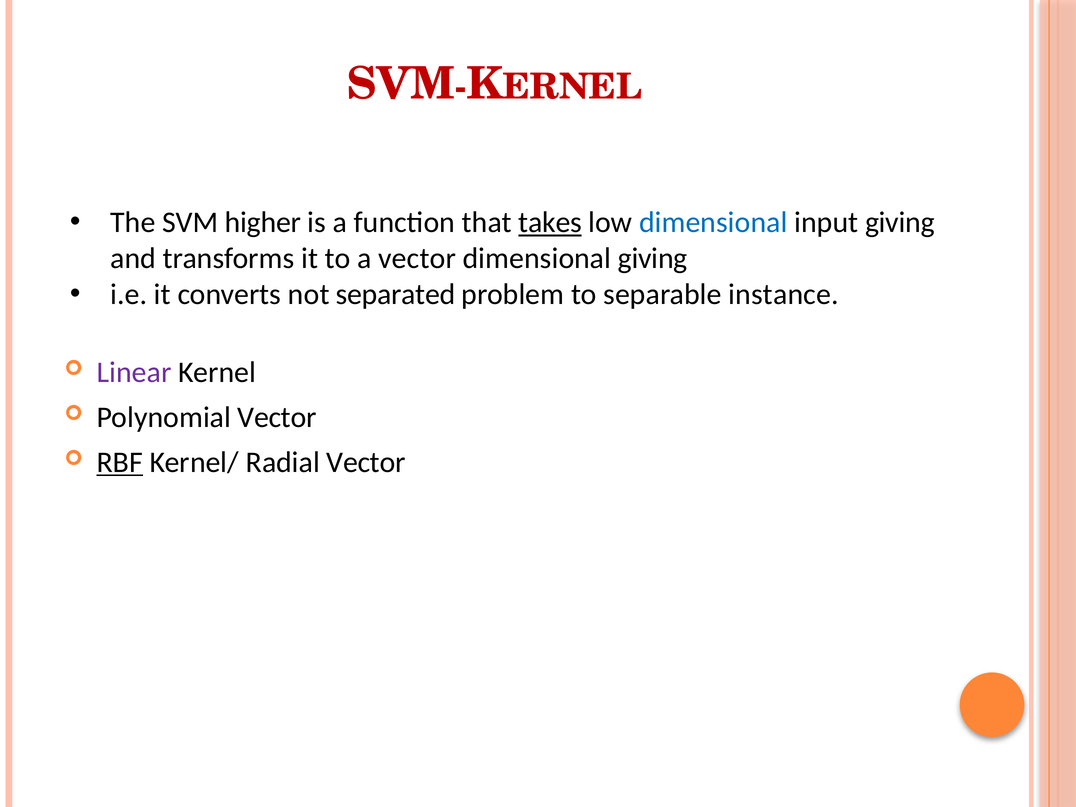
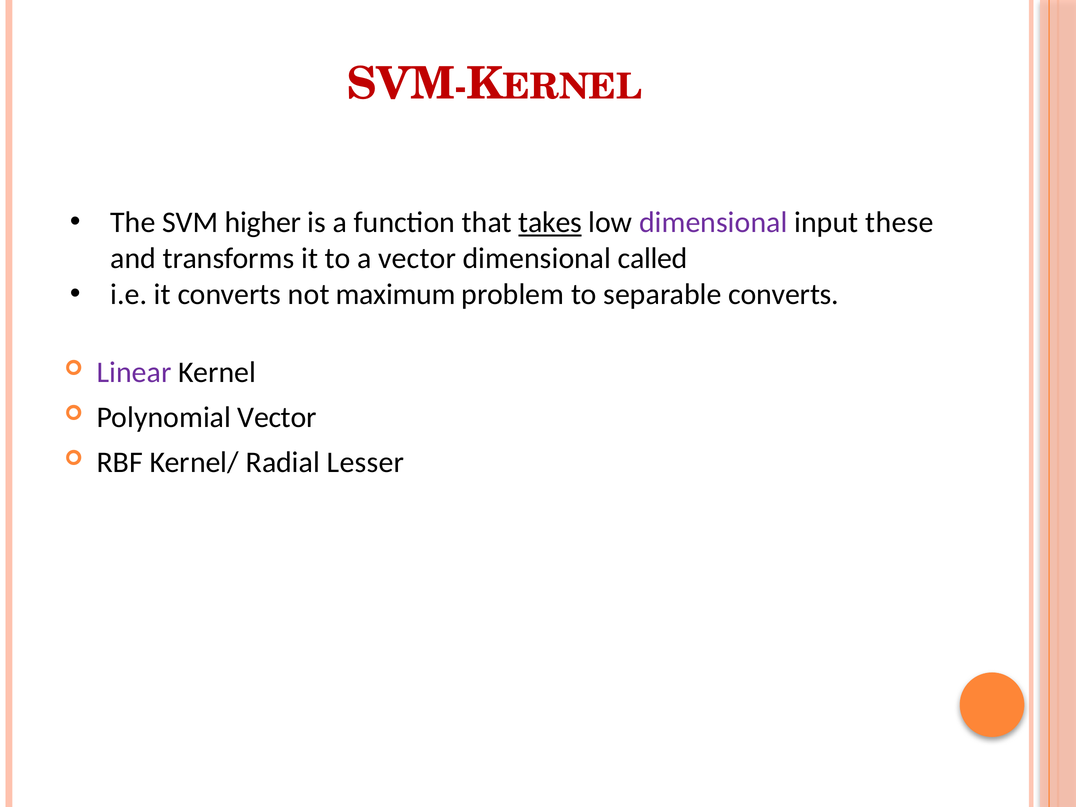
dimensional at (713, 223) colour: blue -> purple
input giving: giving -> these
dimensional giving: giving -> called
separated: separated -> maximum
separable instance: instance -> converts
RBF underline: present -> none
Radial Vector: Vector -> Lesser
